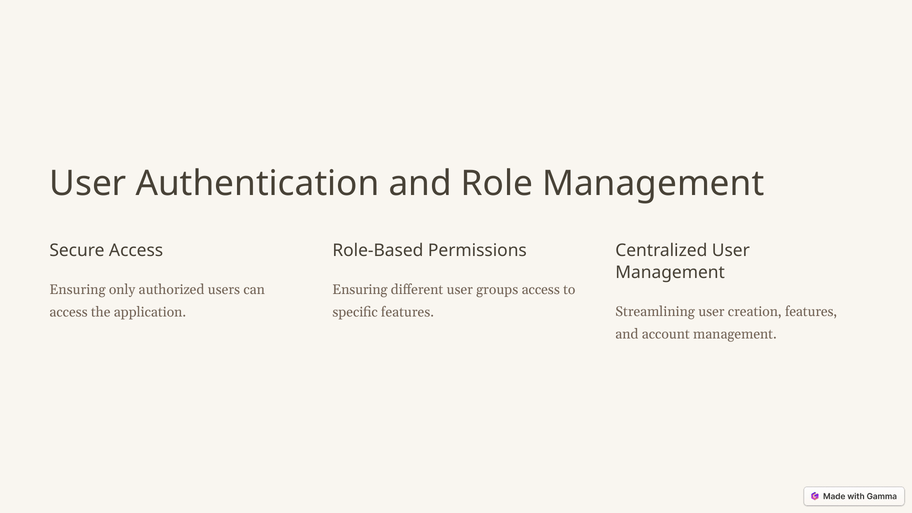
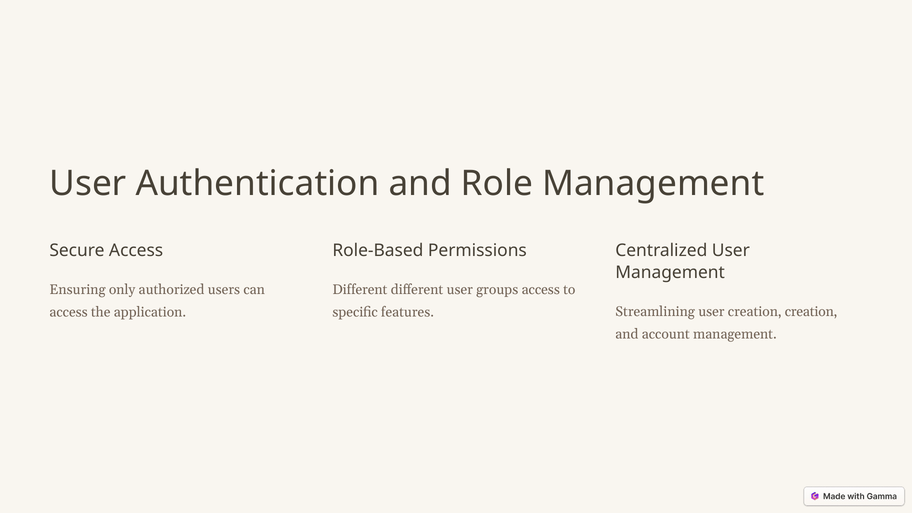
Ensuring at (360, 290): Ensuring -> Different
creation features: features -> creation
